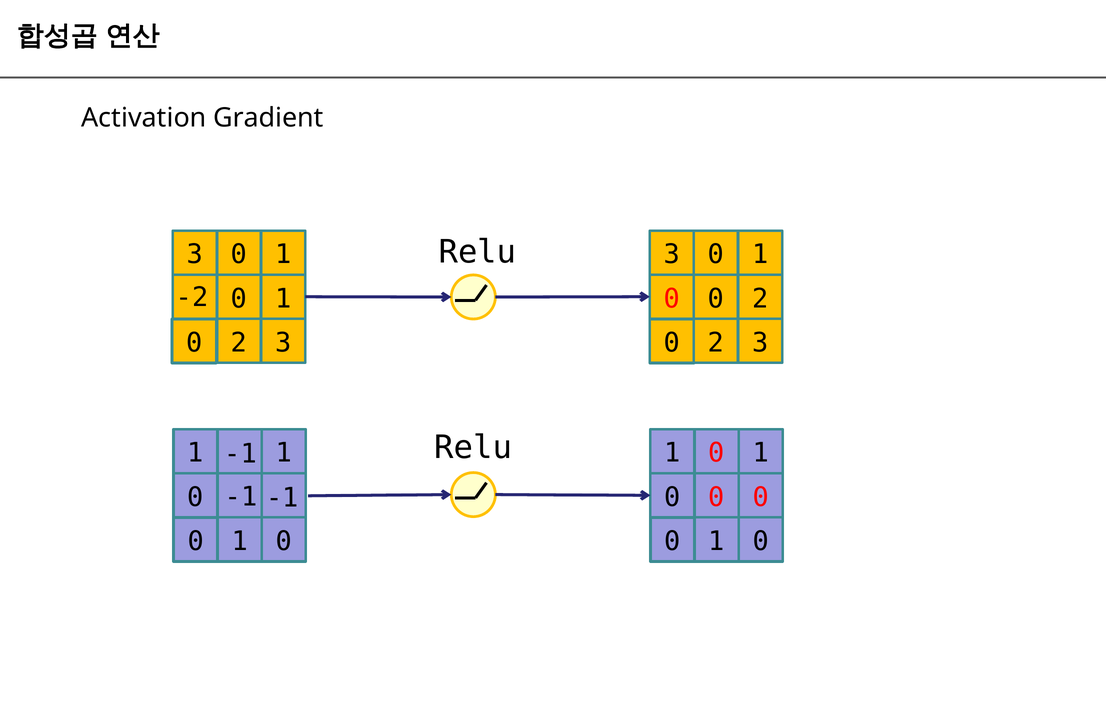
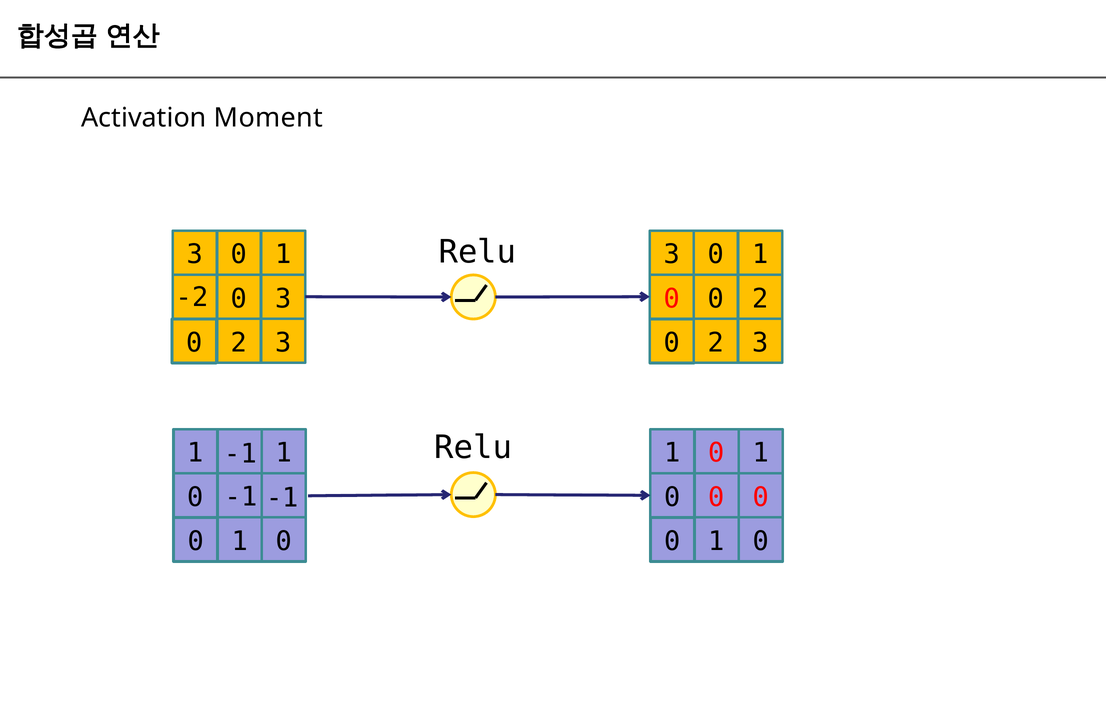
Gradient: Gradient -> Moment
1 at (283, 299): 1 -> 3
